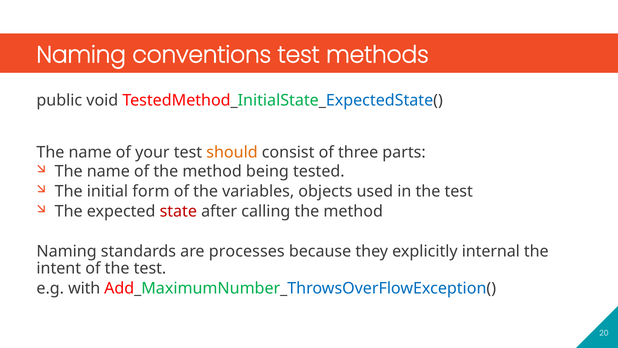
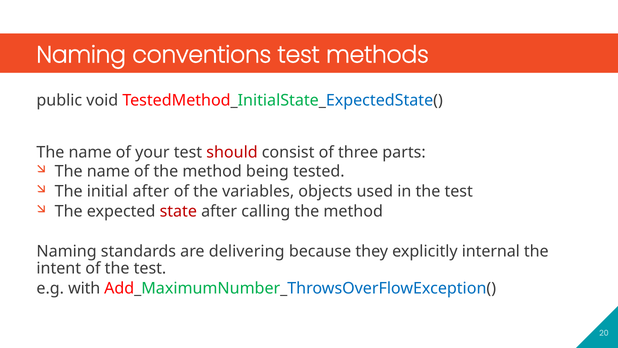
should colour: orange -> red
initial form: form -> after
processes: processes -> delivering
